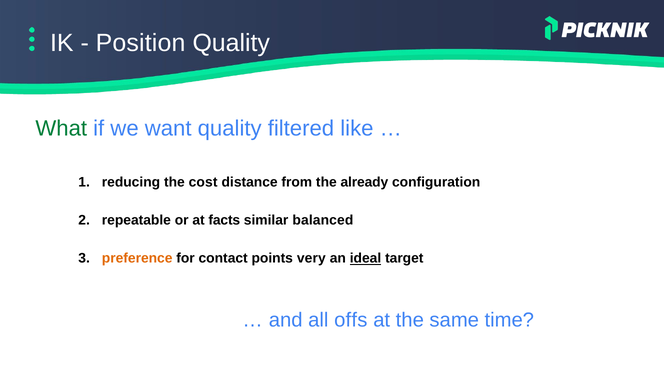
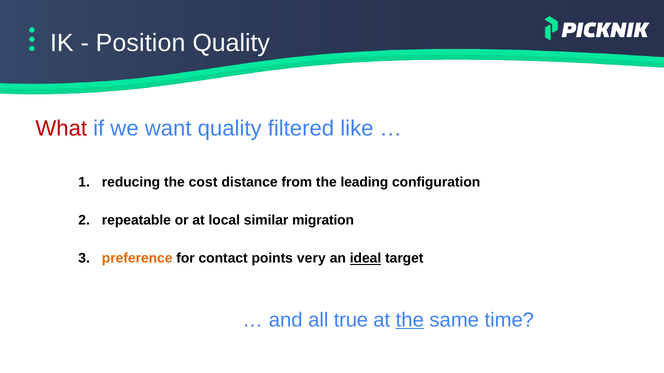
What colour: green -> red
already: already -> leading
facts: facts -> local
balanced: balanced -> migration
offs: offs -> true
the at (410, 320) underline: none -> present
